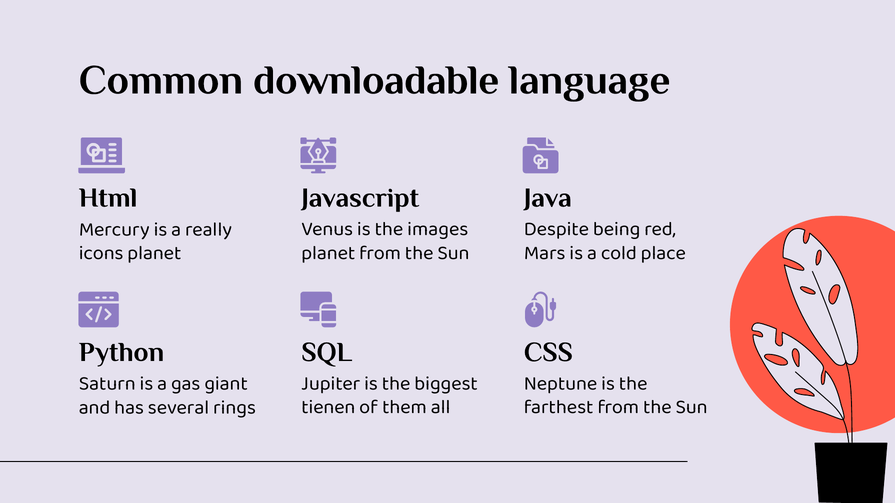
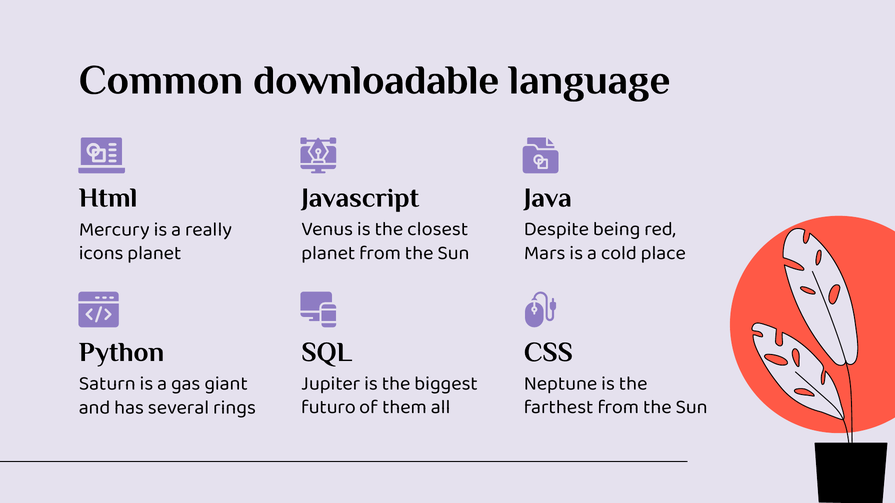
images: images -> closest
tienen: tienen -> futuro
